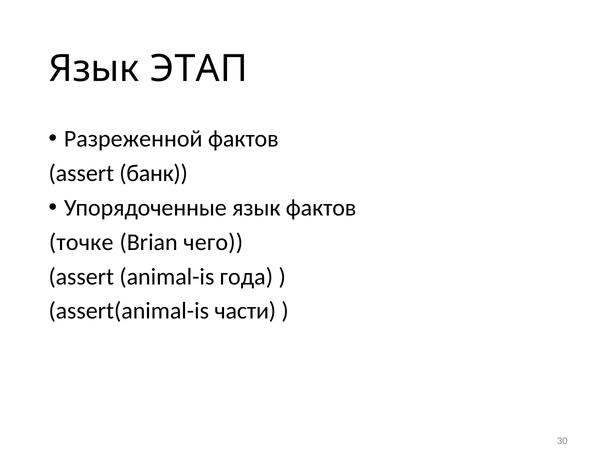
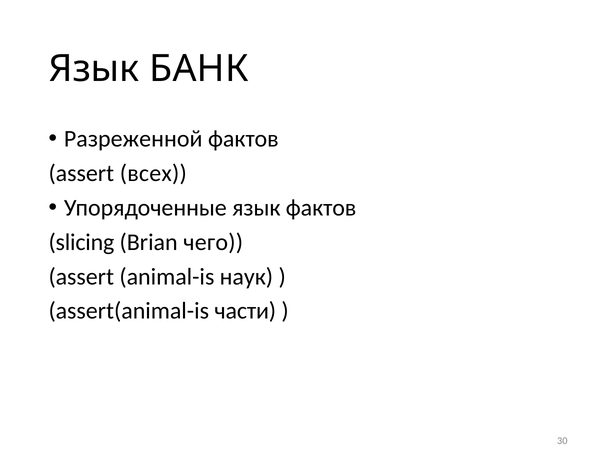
ЭТАП: ЭТАП -> БАНК
банк: банк -> всех
точке: точке -> slicing
года: года -> наук
